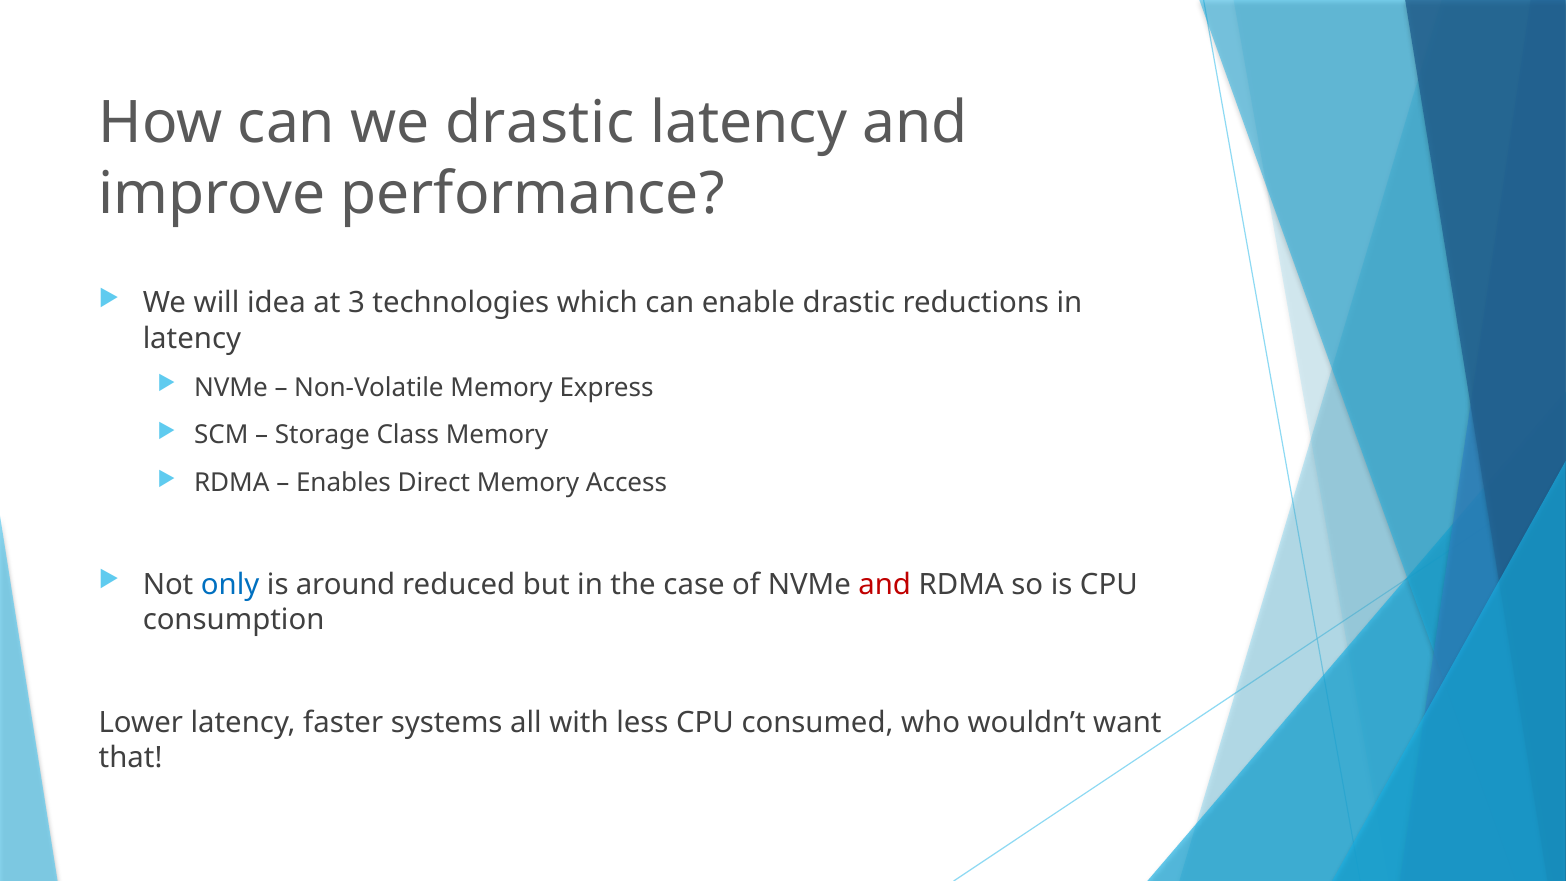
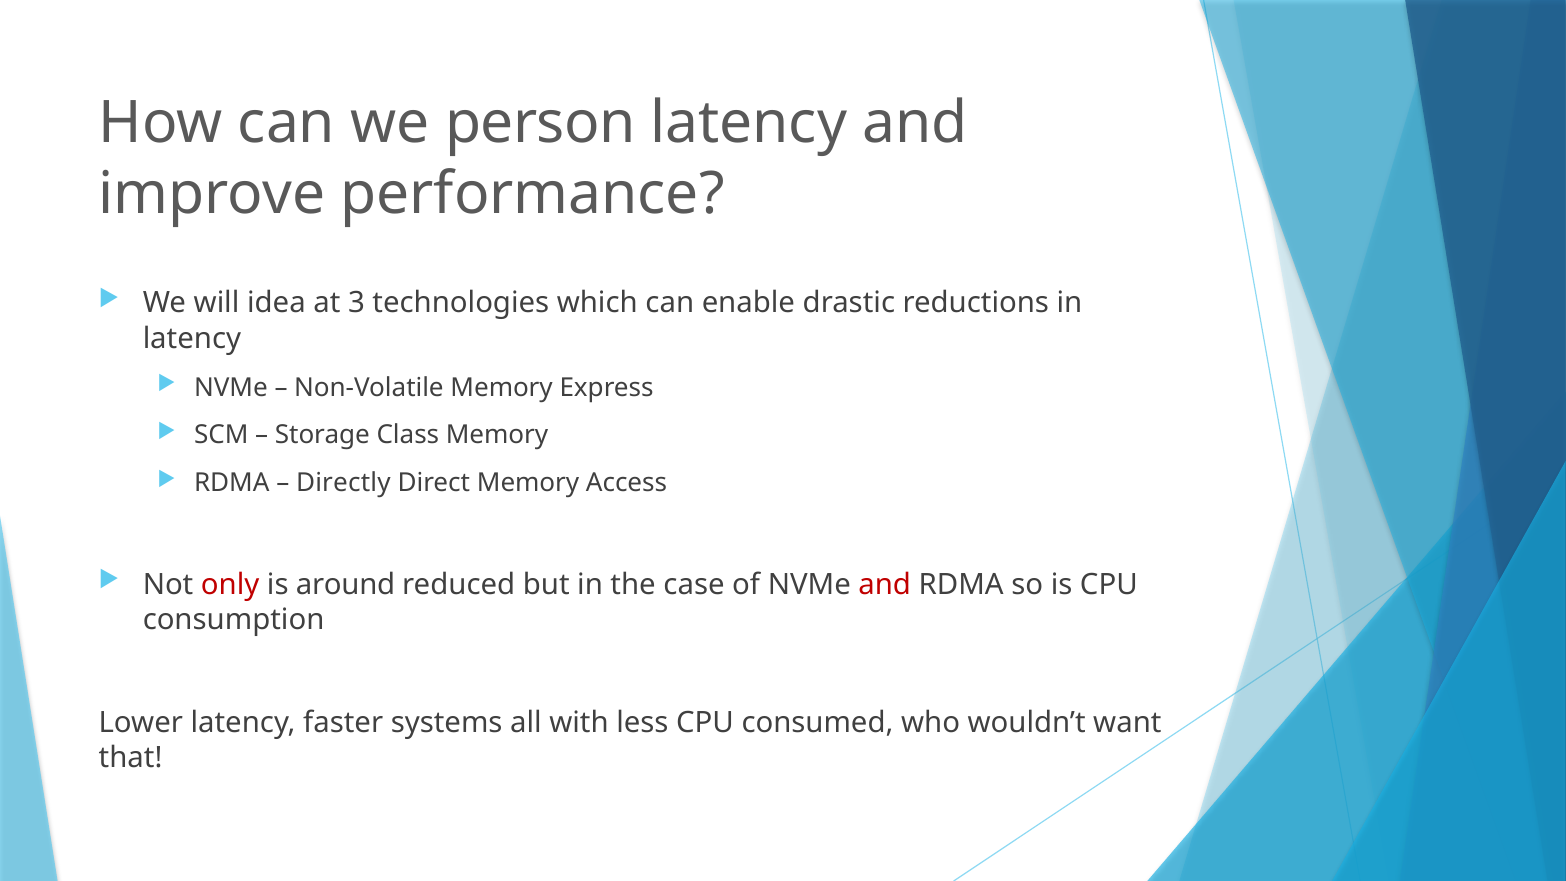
we drastic: drastic -> person
Enables: Enables -> Directly
only colour: blue -> red
